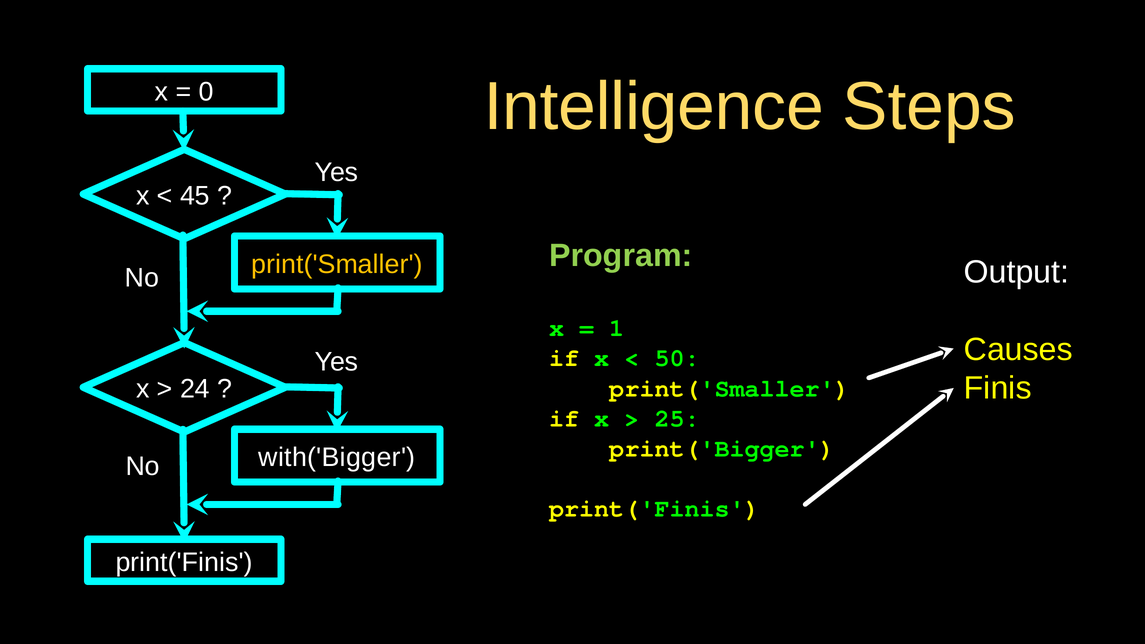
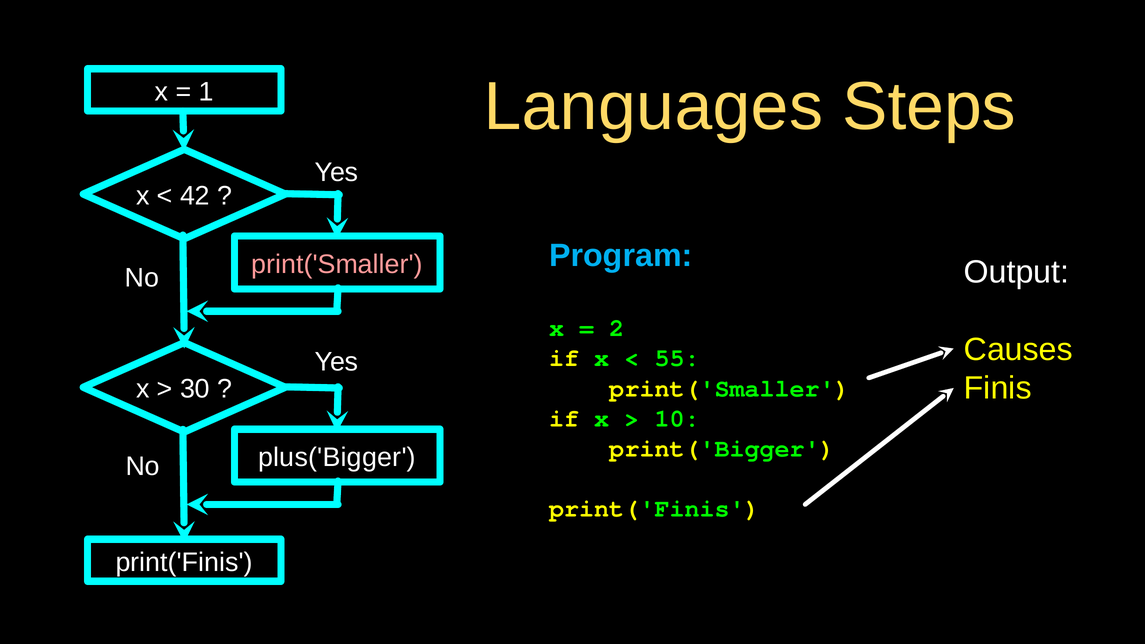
Intelligence: Intelligence -> Languages
0: 0 -> 1
45: 45 -> 42
Program colour: light green -> light blue
print('Smaller at (337, 264) colour: yellow -> pink
1: 1 -> 2
50: 50 -> 55
24: 24 -> 30
25: 25 -> 10
with('Bigger: with('Bigger -> plus('Bigger
